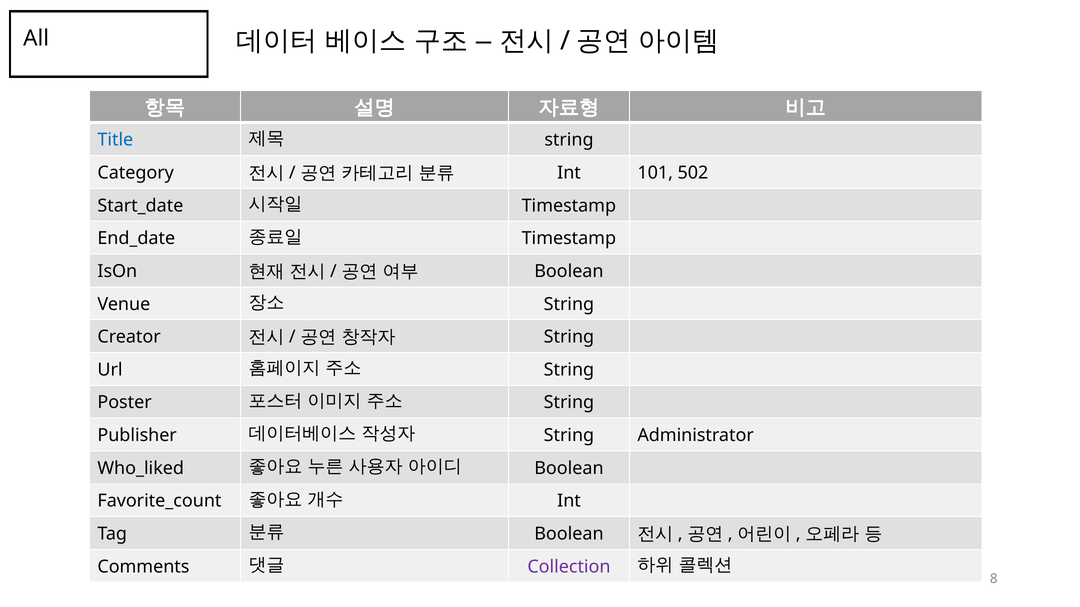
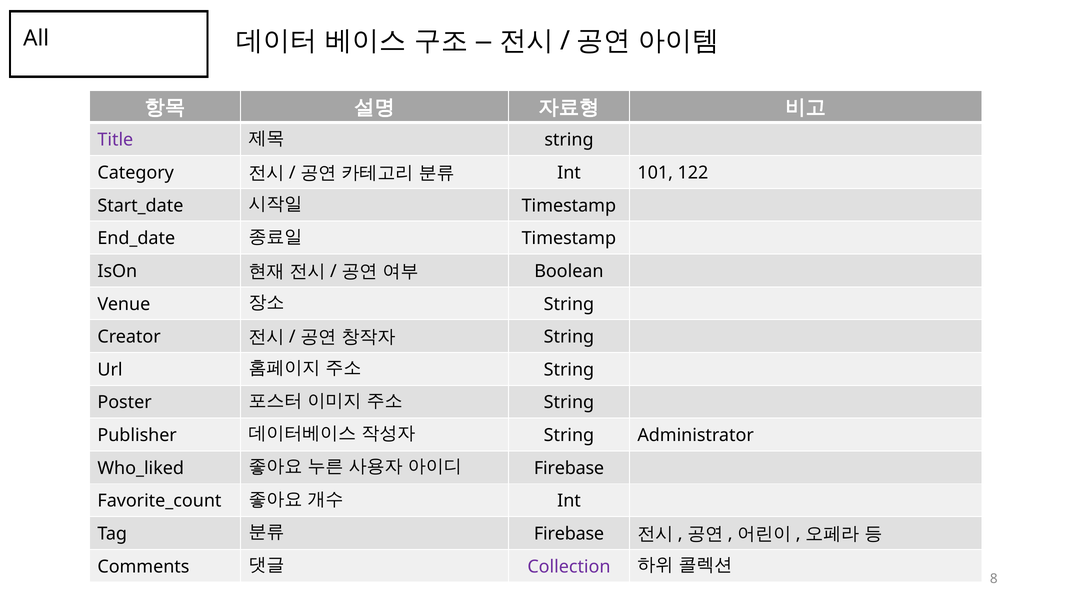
Title colour: blue -> purple
502: 502 -> 122
Boolean at (569, 469): Boolean -> Firebase
Boolean at (569, 534): Boolean -> Firebase
